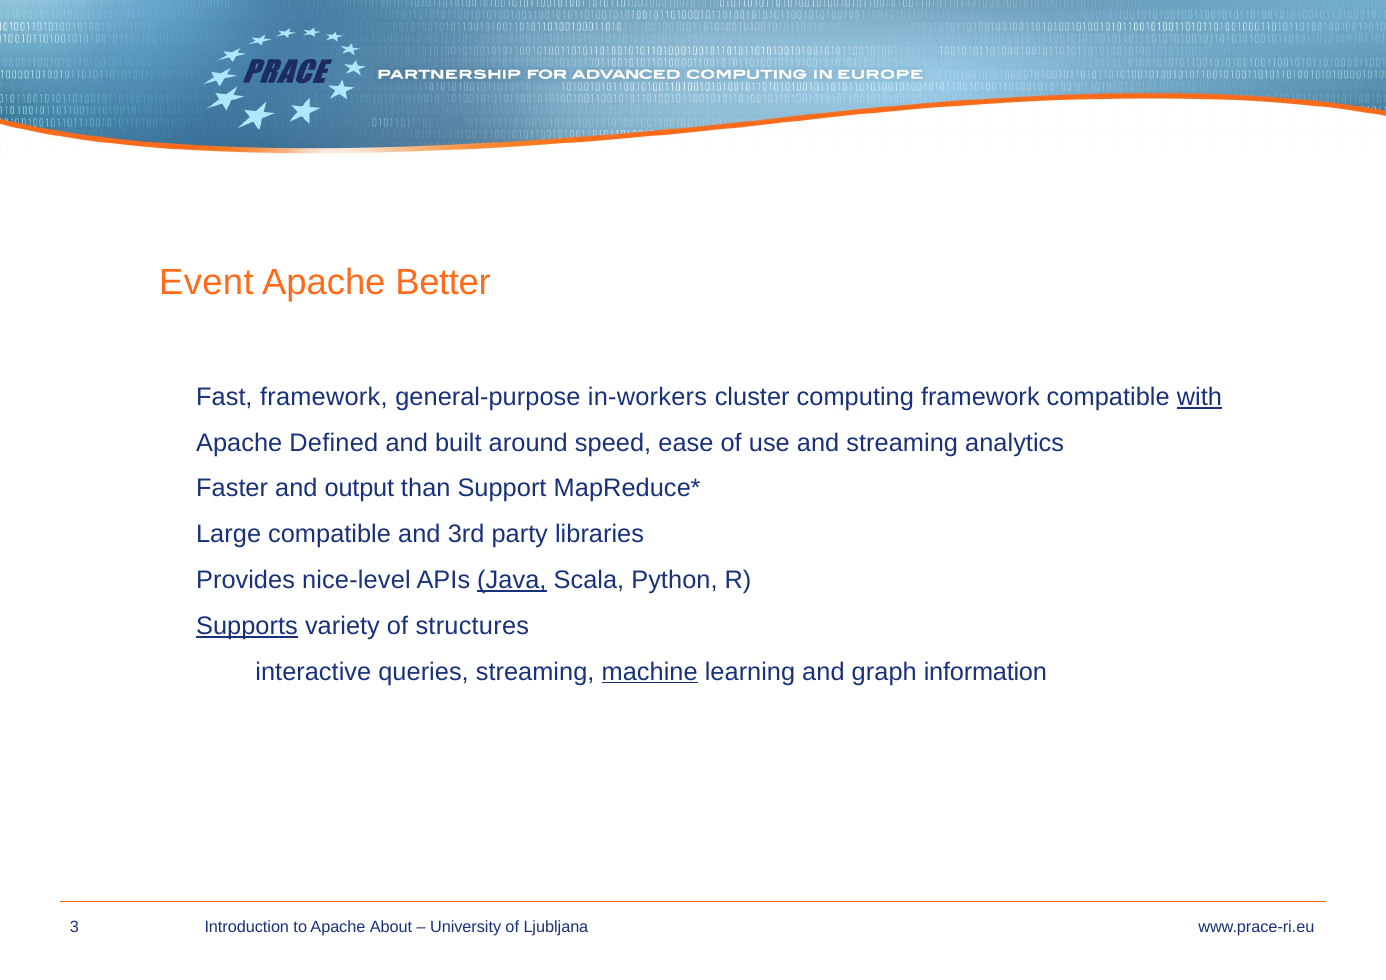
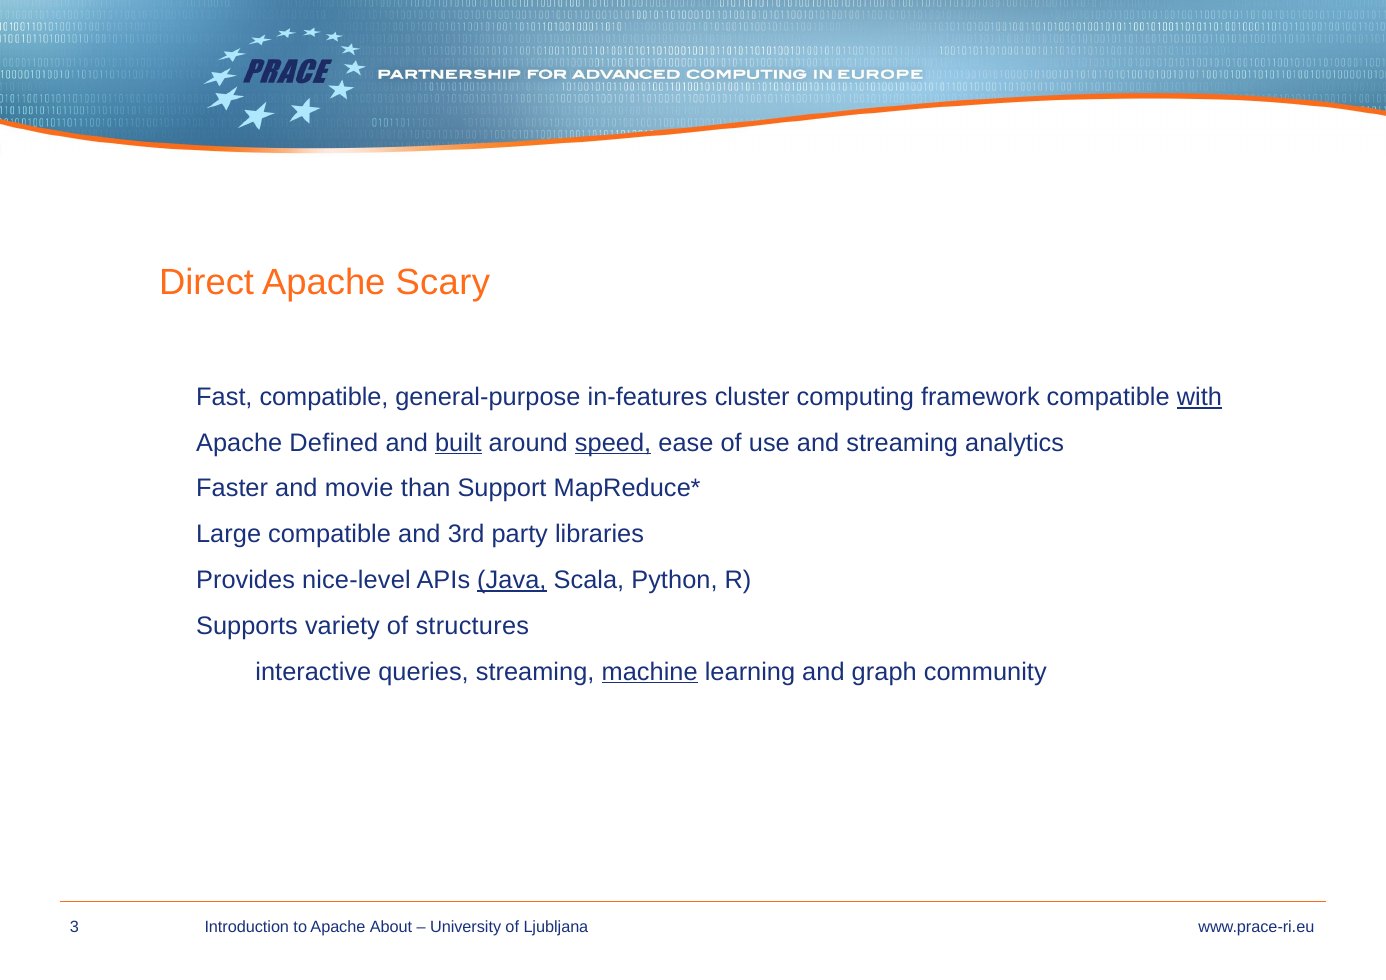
Event: Event -> Direct
Better: Better -> Scary
Fast framework: framework -> compatible
in-workers: in-workers -> in-features
built underline: none -> present
speed underline: none -> present
output: output -> movie
Supports underline: present -> none
information: information -> community
